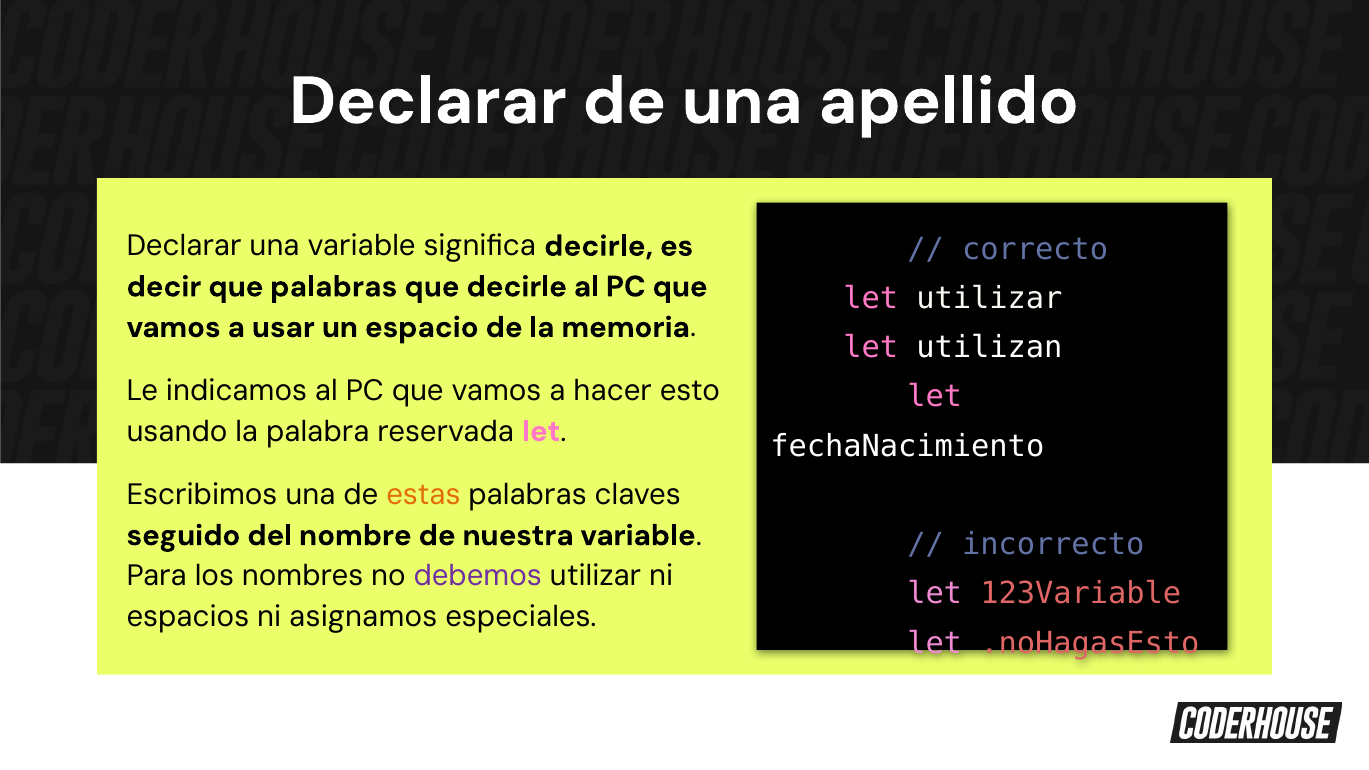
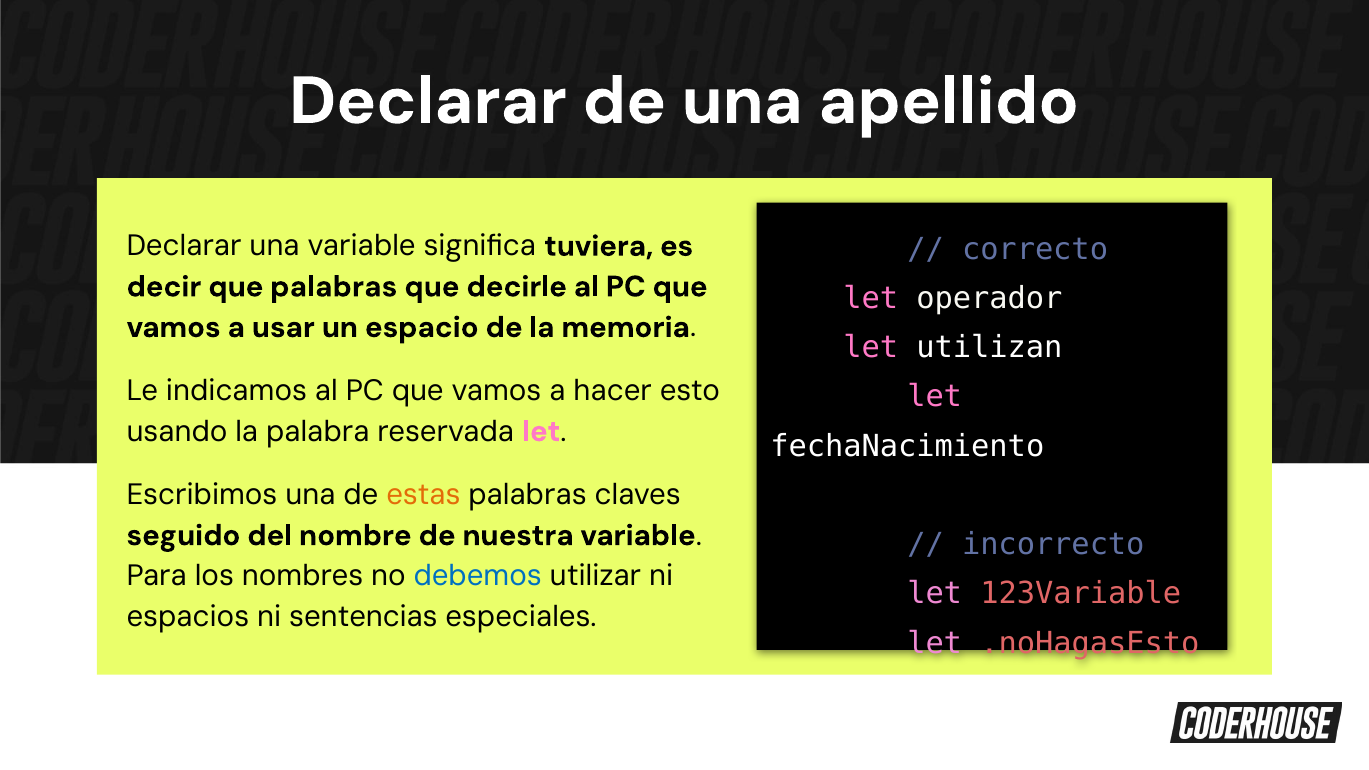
significa decirle: decirle -> tuviera
let utilizar: utilizar -> operador
debemos colour: purple -> blue
asignamos: asignamos -> sentencias
